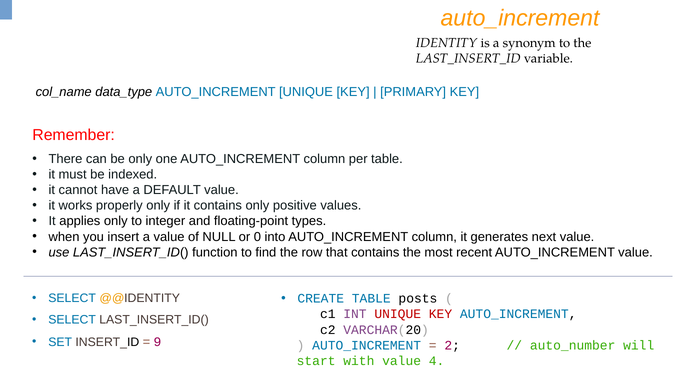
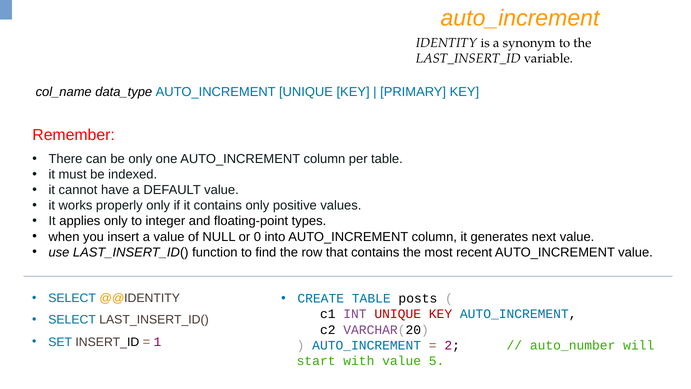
9: 9 -> 1
4: 4 -> 5
